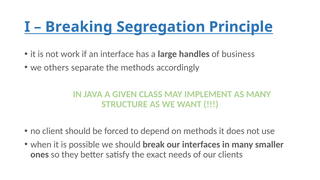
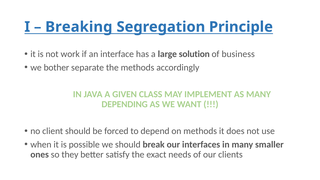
handles: handles -> solution
others: others -> bother
STRUCTURE: STRUCTURE -> DEPENDING
